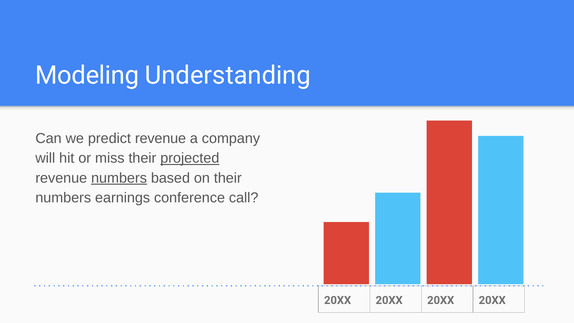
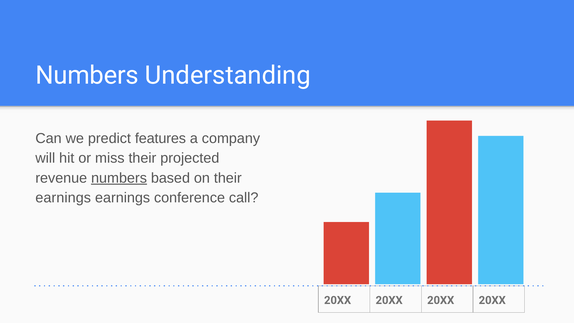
Modeling at (87, 75): Modeling -> Numbers
predict revenue: revenue -> features
projected underline: present -> none
numbers at (63, 198): numbers -> earnings
